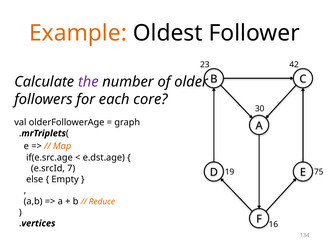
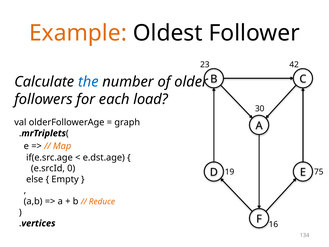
the colour: purple -> blue
core: core -> load
7: 7 -> 0
